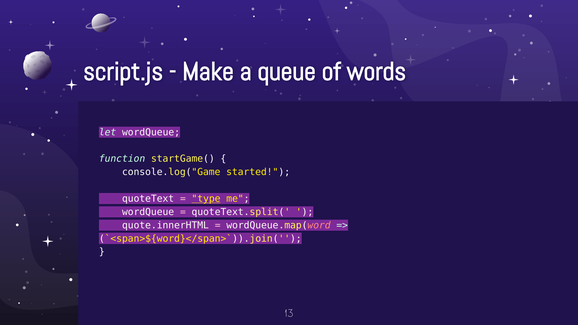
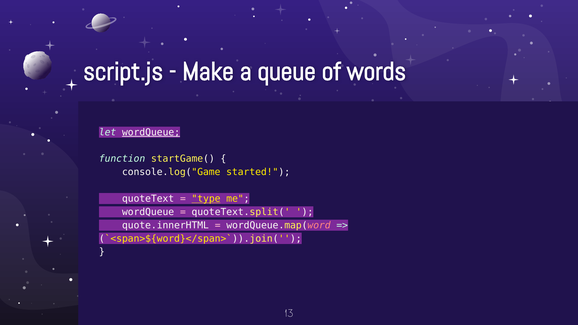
wordQueue at (151, 132) underline: none -> present
